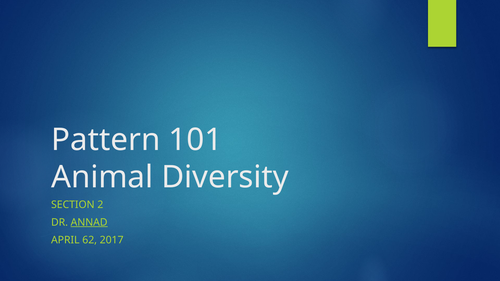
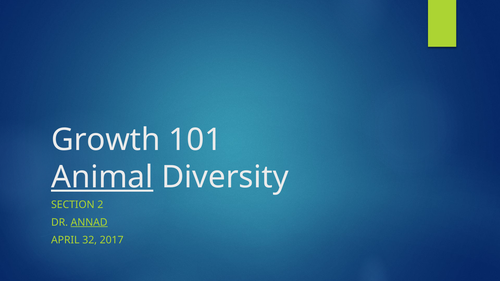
Pattern: Pattern -> Growth
Animal underline: none -> present
62: 62 -> 32
